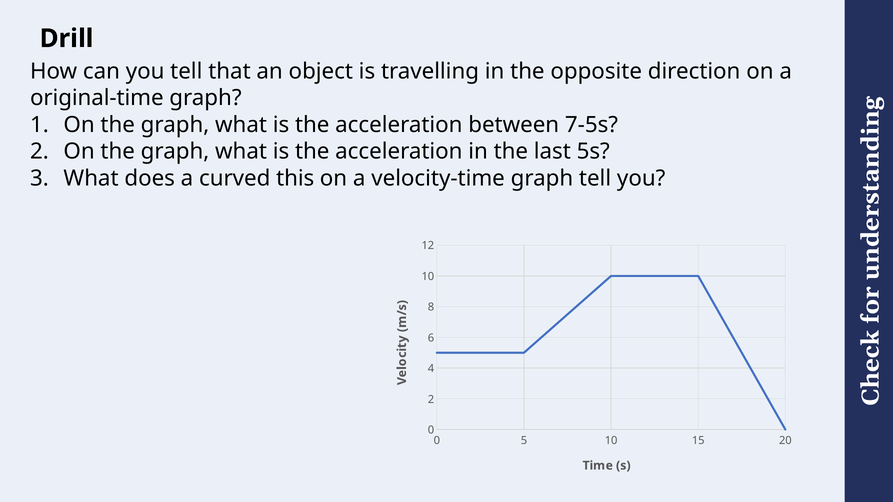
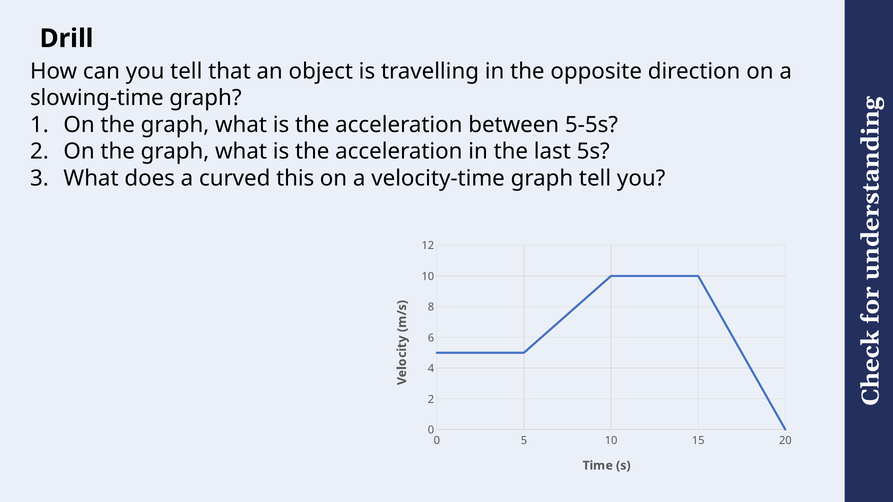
original-time: original-time -> slowing-time
7-5s: 7-5s -> 5-5s
